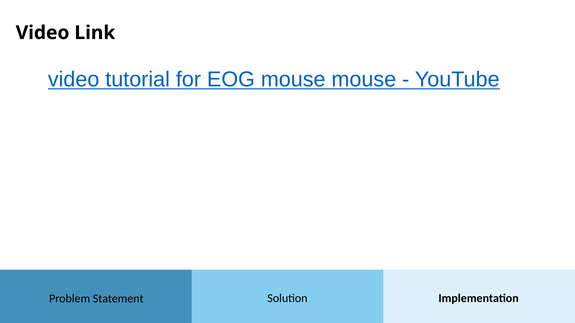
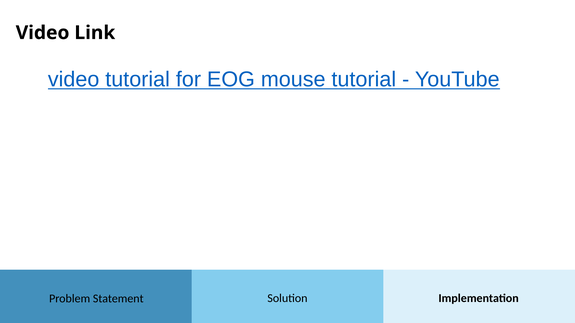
mouse mouse: mouse -> tutorial
